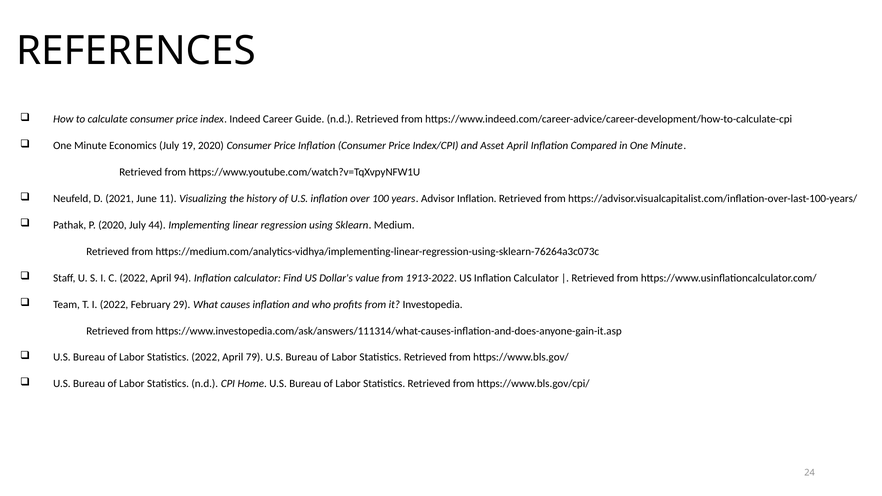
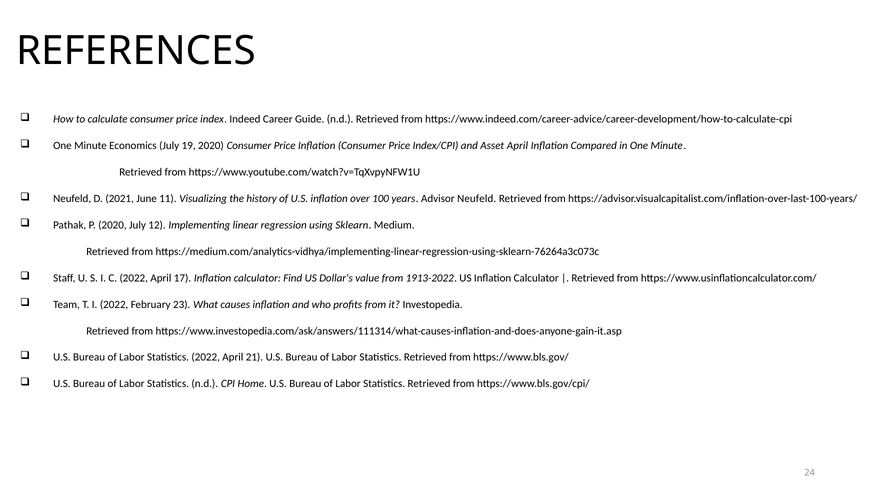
Advisor Inflation: Inflation -> Neufeld
44: 44 -> 12
94: 94 -> 17
29: 29 -> 23
79: 79 -> 21
